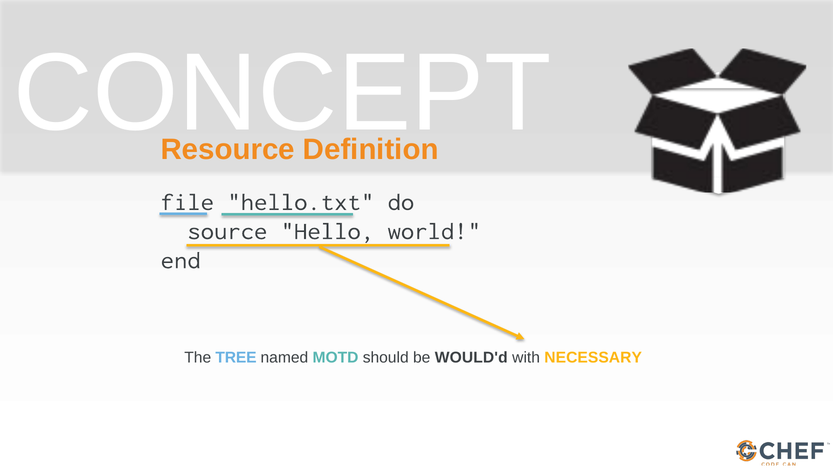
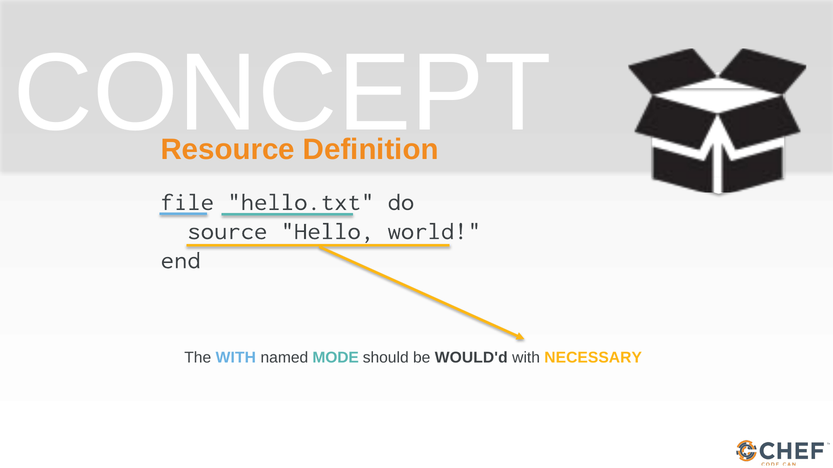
The TREE: TREE -> WITH
MOTD: MOTD -> MODE
